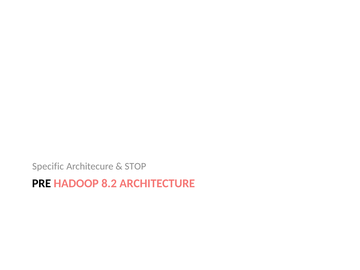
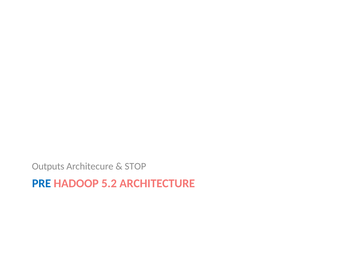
Specific: Specific -> Outputs
PRE colour: black -> blue
8.2: 8.2 -> 5.2
